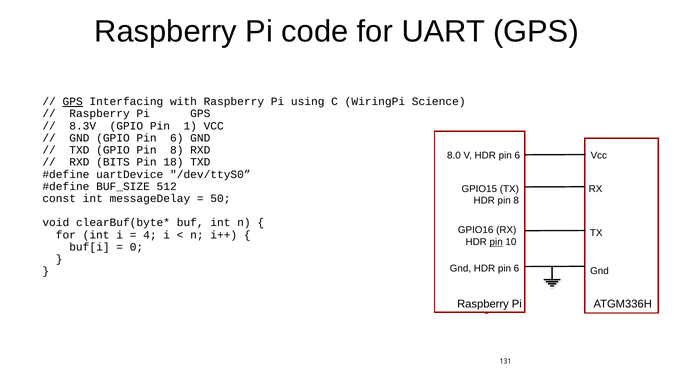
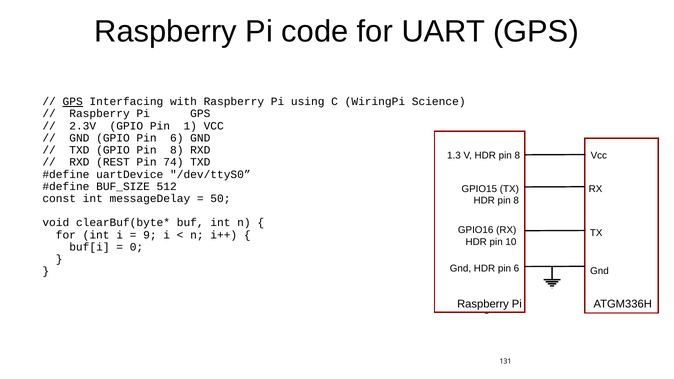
8.3V: 8.3V -> 2.3V
8.0: 8.0 -> 1.3
V HDR pin 6: 6 -> 8
BITS: BITS -> REST
18: 18 -> 74
4: 4 -> 9
pin at (496, 242) underline: present -> none
